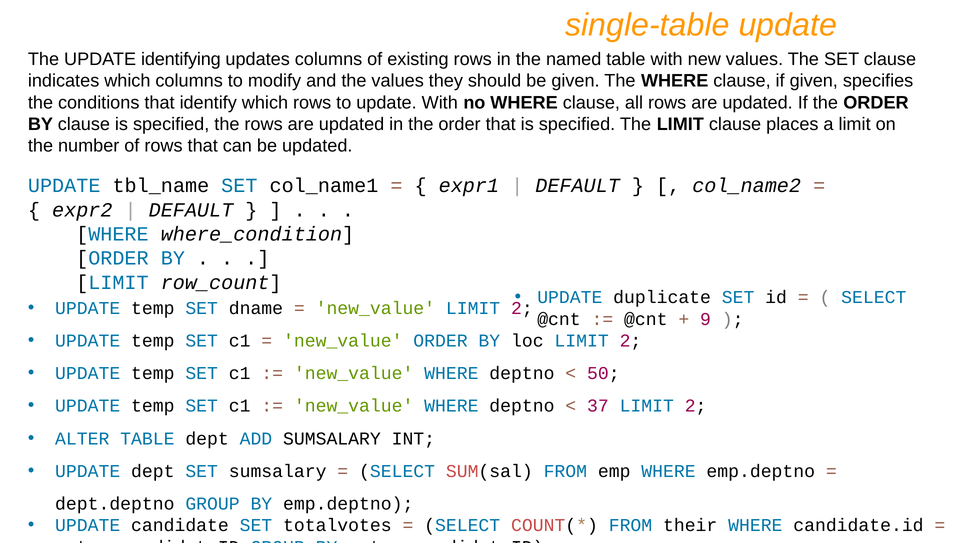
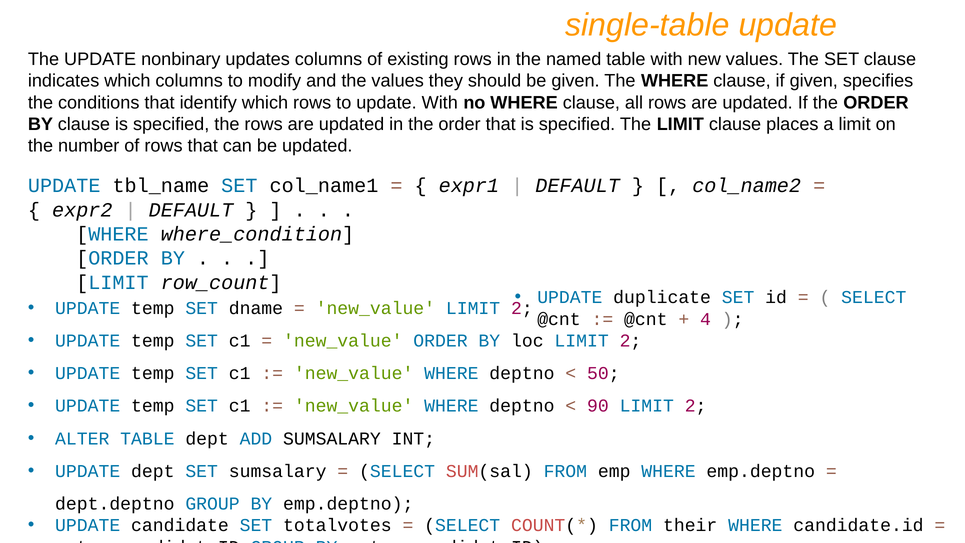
identifying: identifying -> nonbinary
9: 9 -> 4
37: 37 -> 90
